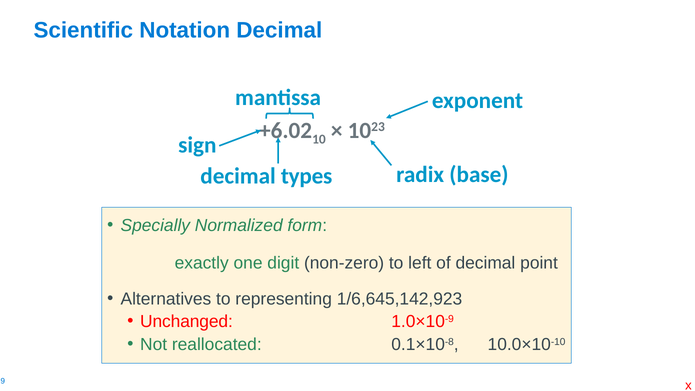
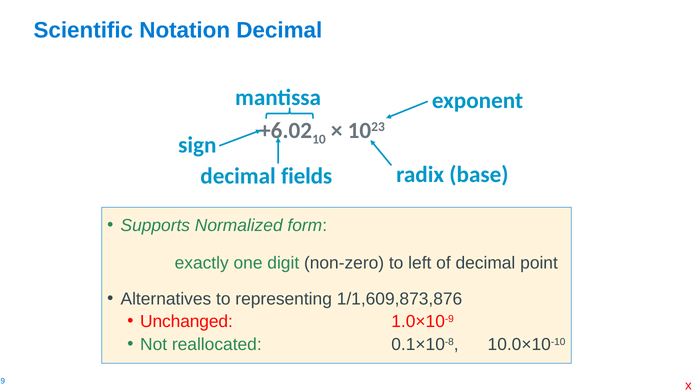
types: types -> fields
Specially: Specially -> Supports
1/6,645,142,923: 1/6,645,142,923 -> 1/1,609,873,876
